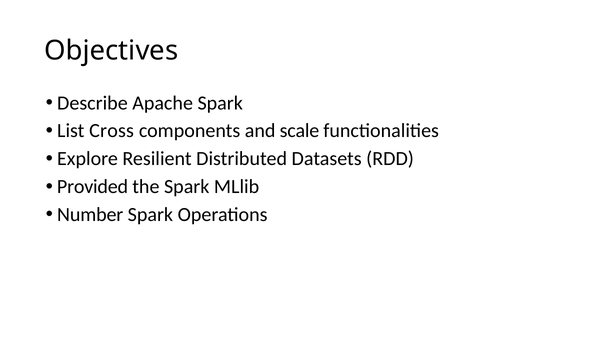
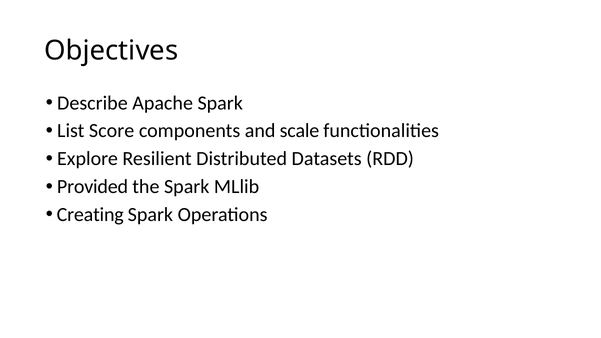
Cross: Cross -> Score
Number: Number -> Creating
